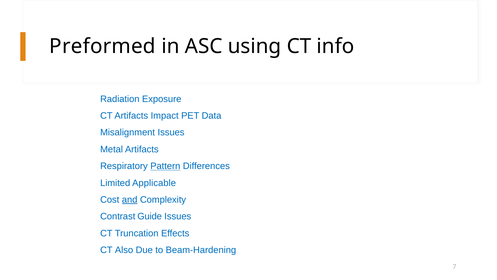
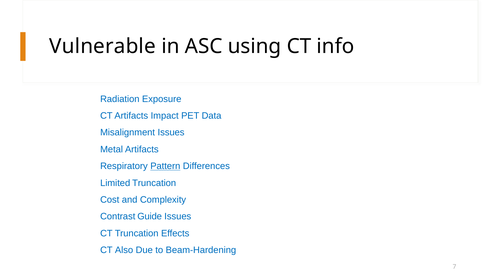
Preformed: Preformed -> Vulnerable
🚫Limited Applicable: Applicable -> Truncation
and underline: present -> none
